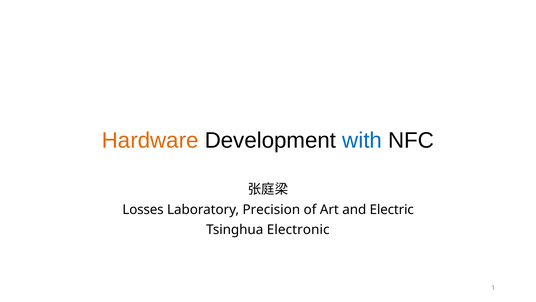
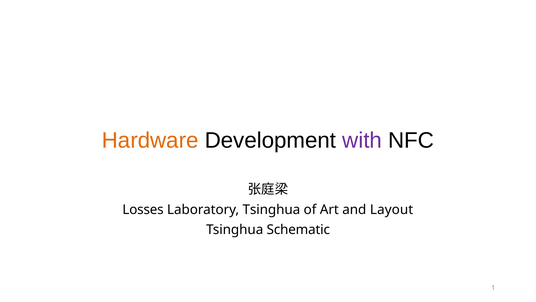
with colour: blue -> purple
Laboratory Precision: Precision -> Tsinghua
Electric: Electric -> Layout
Electronic: Electronic -> Schematic
